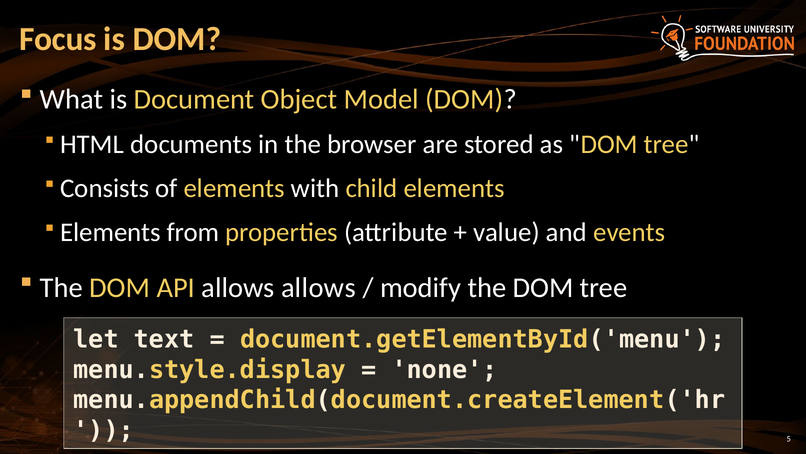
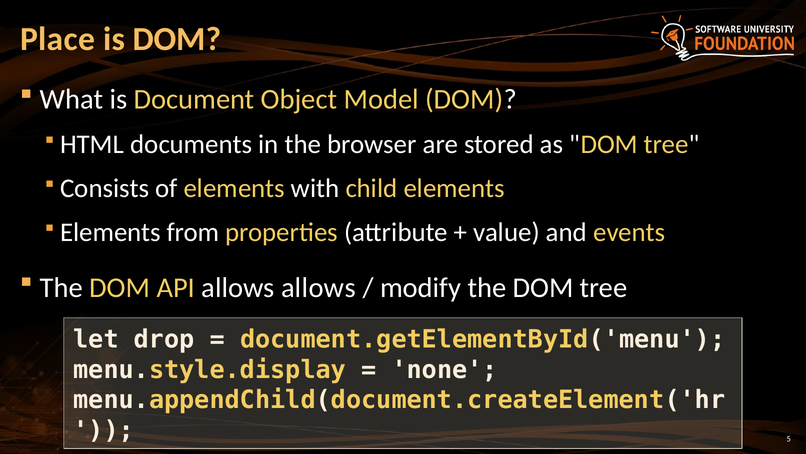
Focus: Focus -> Place
text: text -> drop
